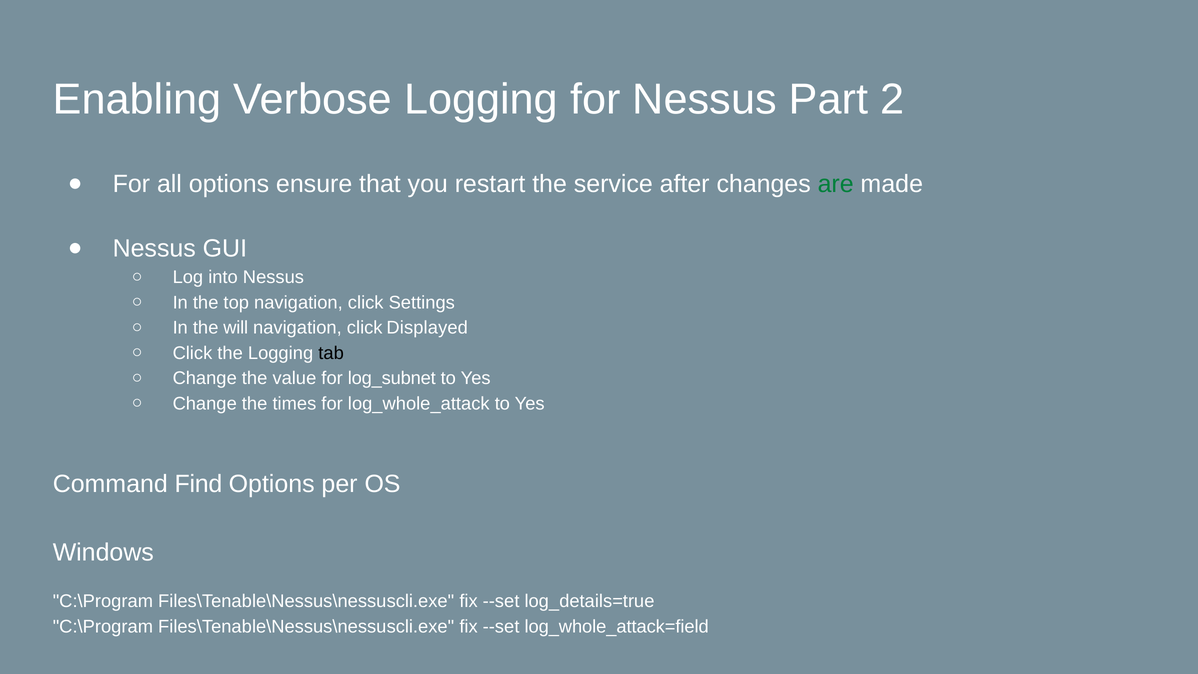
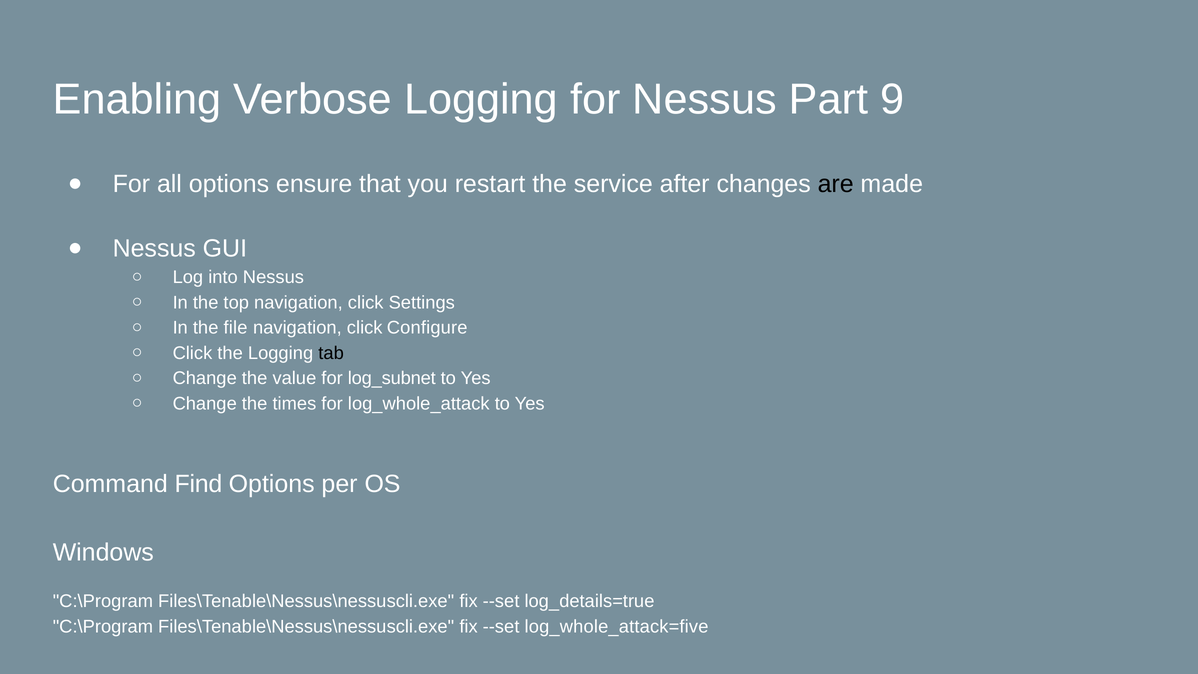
2: 2 -> 9
are colour: green -> black
will: will -> file
Displayed: Displayed -> Configure
log_whole_attack=field: log_whole_attack=field -> log_whole_attack=five
